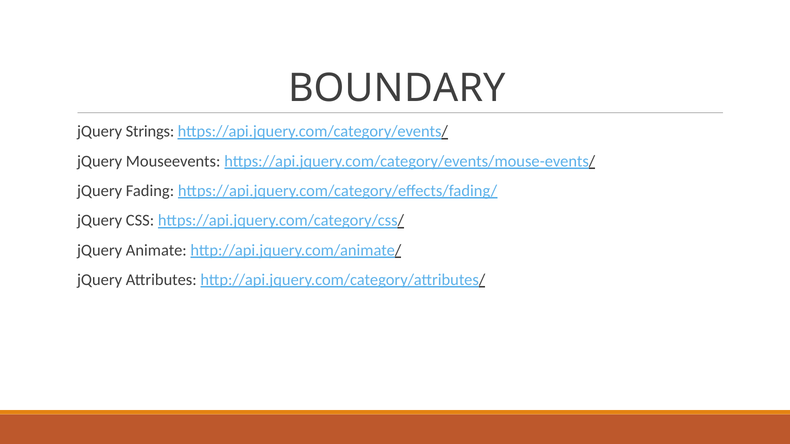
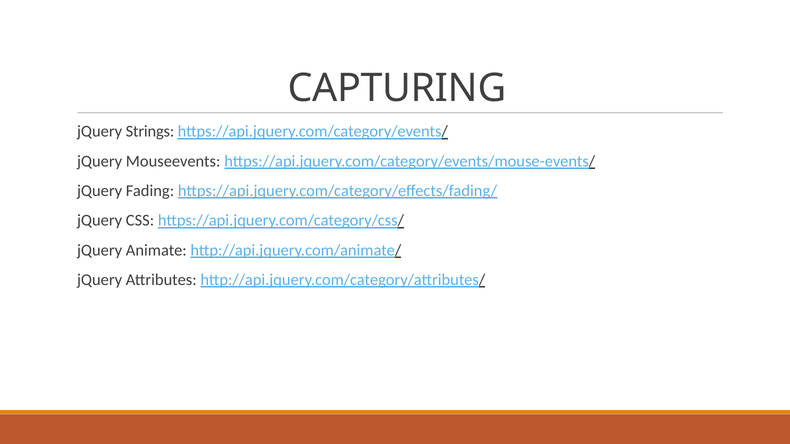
BOUNDARY: BOUNDARY -> CAPTURING
